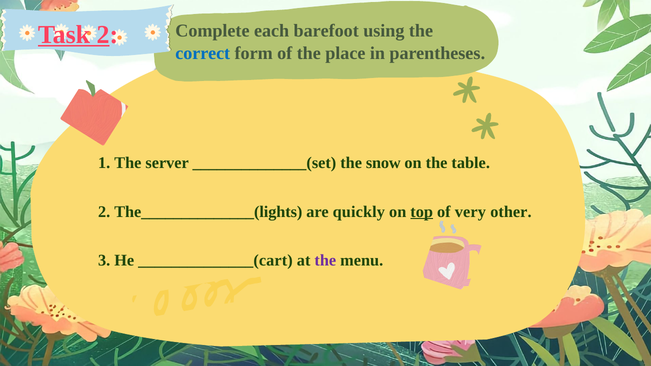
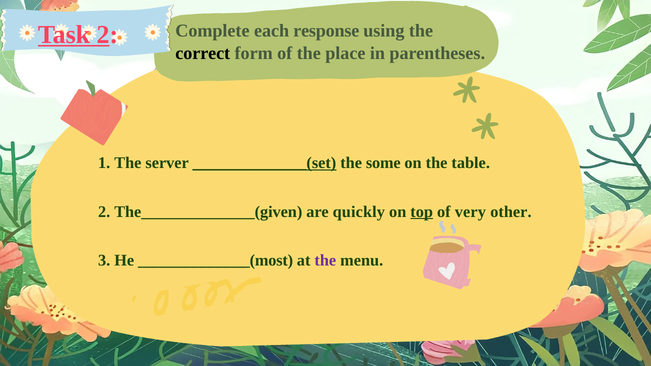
barefoot: barefoot -> response
correct colour: blue -> black
______________(set underline: none -> present
snow: snow -> some
The______________(lights: The______________(lights -> The______________(given
______________(cart: ______________(cart -> ______________(most
